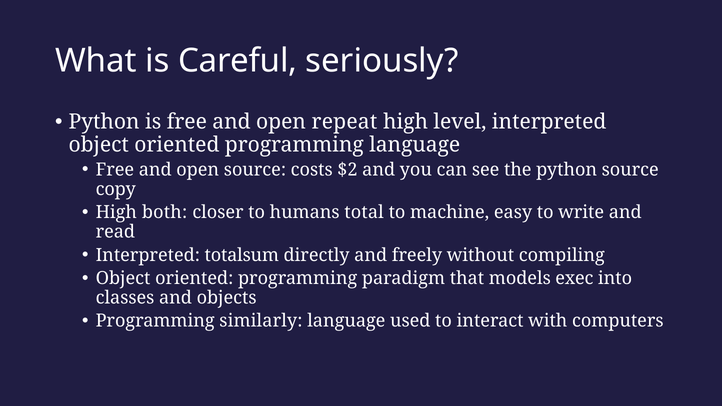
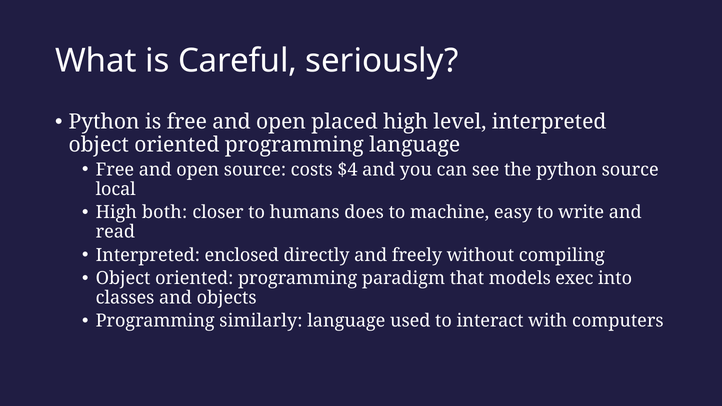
repeat: repeat -> placed
$2: $2 -> $4
copy: copy -> local
total: total -> does
totalsum: totalsum -> enclosed
